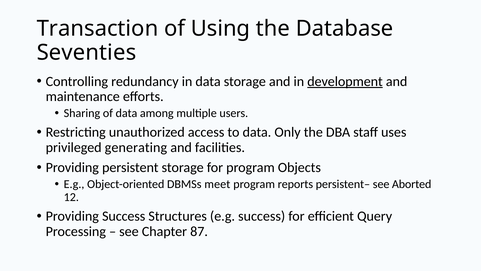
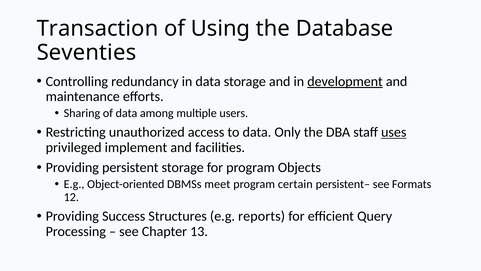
uses underline: none -> present
generating: generating -> implement
reports: reports -> certain
Aborted: Aborted -> Formats
e.g success: success -> reports
87: 87 -> 13
